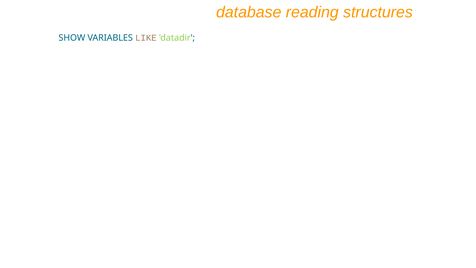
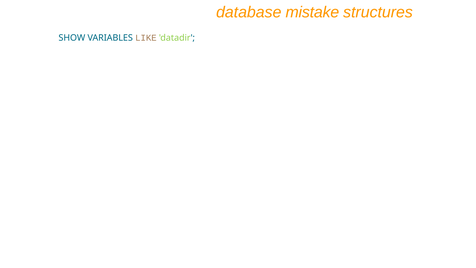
reading: reading -> mistake
